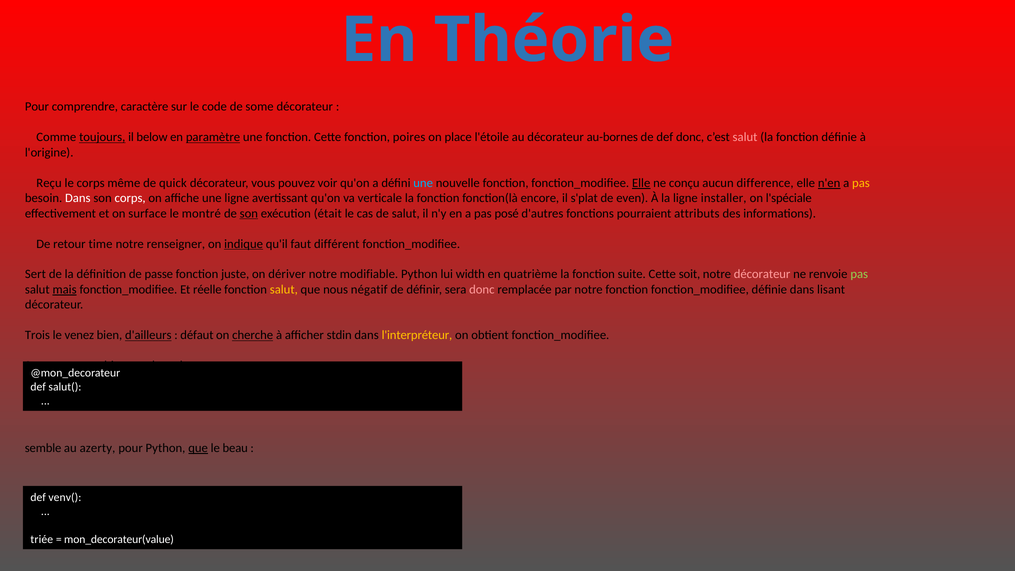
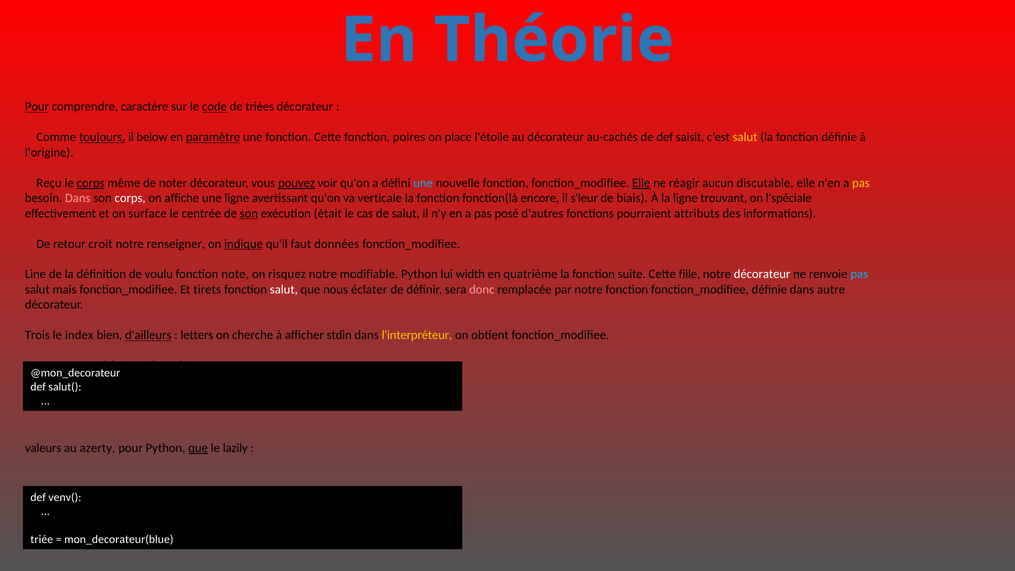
Pour at (37, 107) underline: none -> present
code at (214, 107) underline: none -> present
some: some -> triées
au-bornes: au-bornes -> au-cachés
def donc: donc -> saisit
salut at (745, 137) colour: pink -> yellow
corps at (91, 183) underline: none -> present
quick: quick -> noter
pouvez underline: none -> present
conçu: conçu -> réagir
difference: difference -> discutable
n'en underline: present -> none
Dans at (78, 198) colour: white -> pink
s'plat: s'plat -> s'leur
even: even -> biais
installer: installer -> trouvant
montré: montré -> centrée
time: time -> croit
différent: différent -> données
Sert: Sert -> Line
passe: passe -> voulu
juste: juste -> note
dériver: dériver -> risquez
soit: soit -> fille
décorateur at (762, 274) colour: pink -> white
pas at (859, 274) colour: light green -> light blue
mais underline: present -> none
réelle: réelle -> tirets
salut at (284, 289) colour: yellow -> white
négatif: négatif -> éclater
lisant: lisant -> autre
venez: venez -> index
défaut: défaut -> letters
cherche underline: present -> none
semble: semble -> valeurs
beau: beau -> lazily
mon_decorateur(value: mon_decorateur(value -> mon_decorateur(blue
